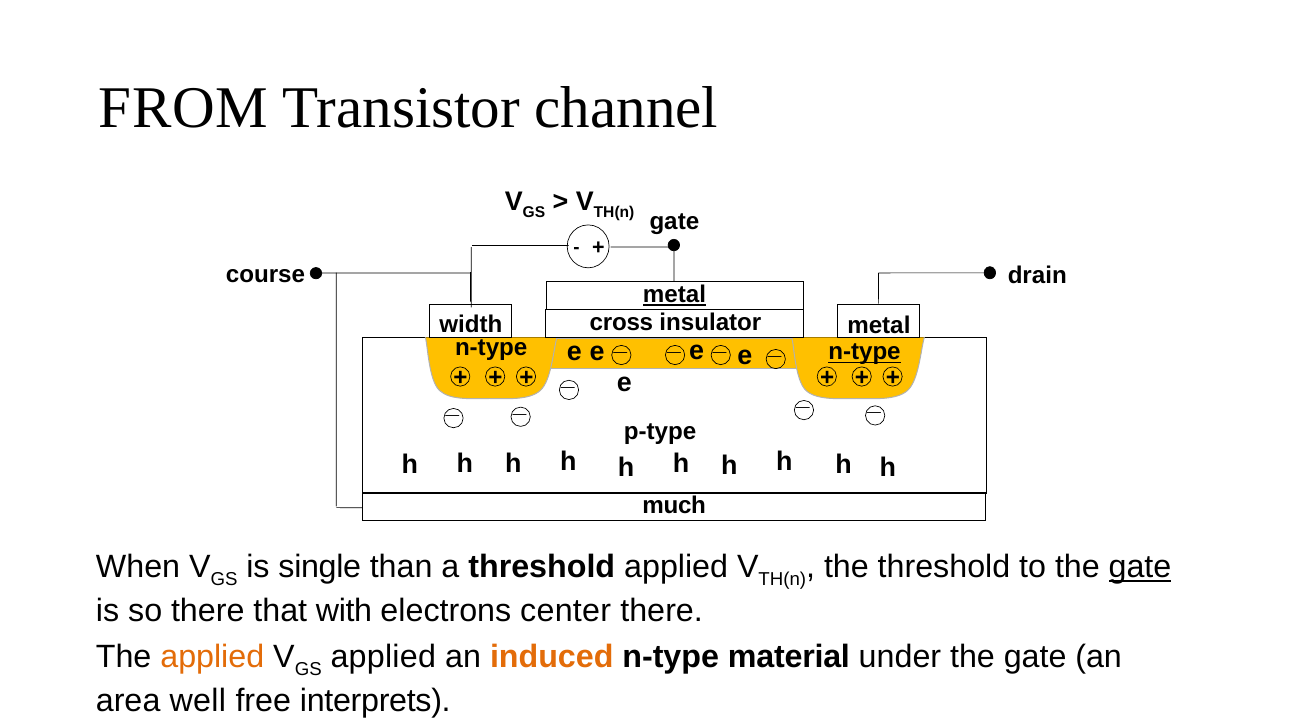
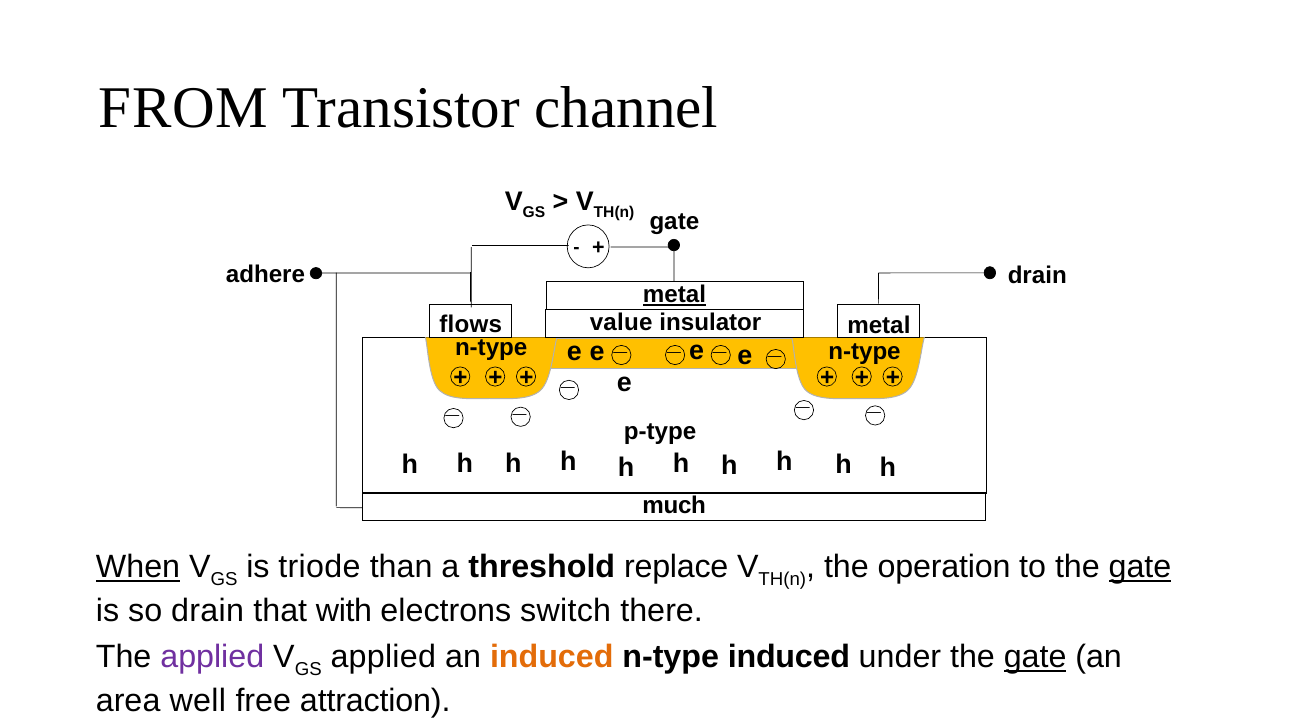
course: course -> adhere
cross: cross -> value
width: width -> flows
n-type at (864, 352) underline: present -> none
When underline: none -> present
single: single -> triode
threshold applied: applied -> replace
the threshold: threshold -> operation
so there: there -> drain
center: center -> switch
applied at (212, 657) colour: orange -> purple
n-type material: material -> induced
gate at (1035, 657) underline: none -> present
interprets: interprets -> attraction
